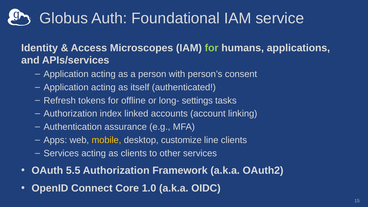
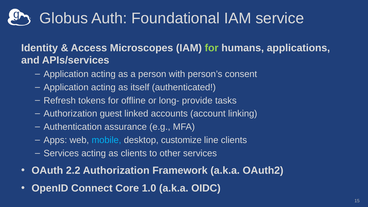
settings: settings -> provide
index: index -> guest
mobile colour: yellow -> light blue
5.5: 5.5 -> 2.2
